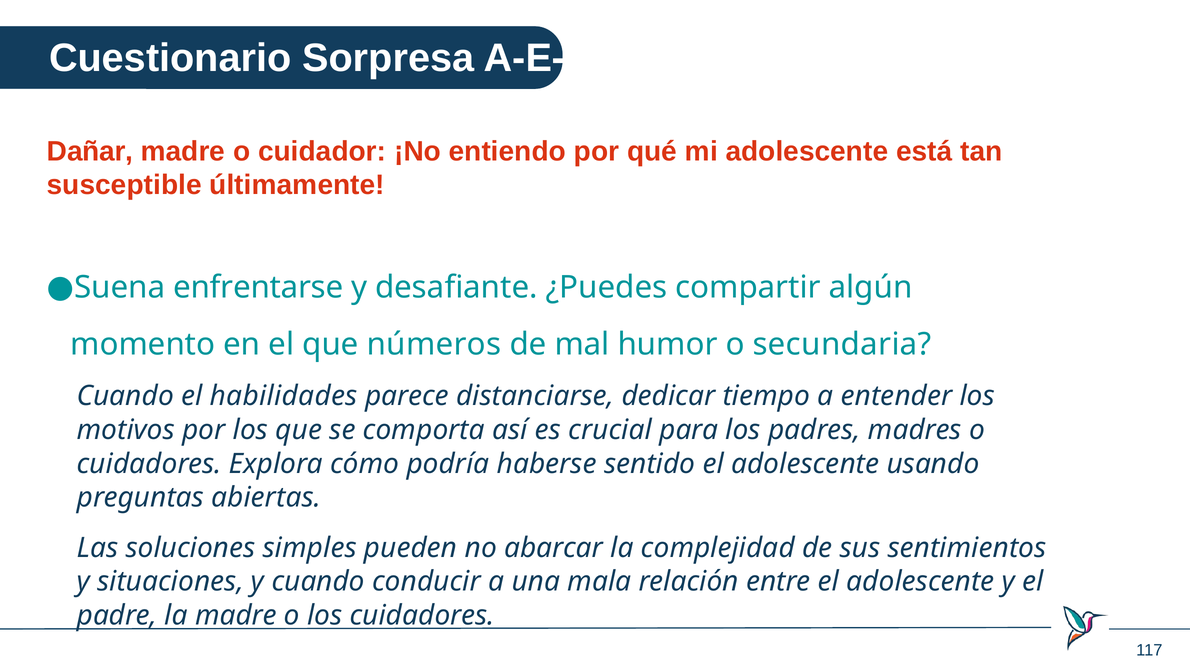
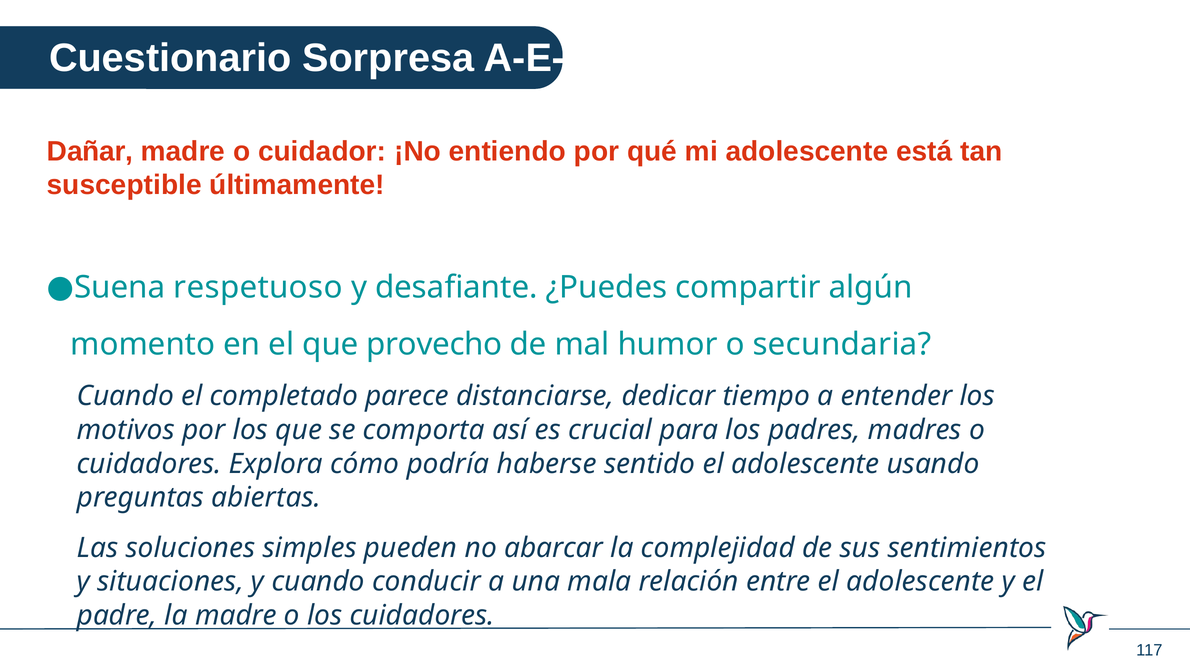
enfrentarse: enfrentarse -> respetuoso
números: números -> provecho
habilidades: habilidades -> completado
